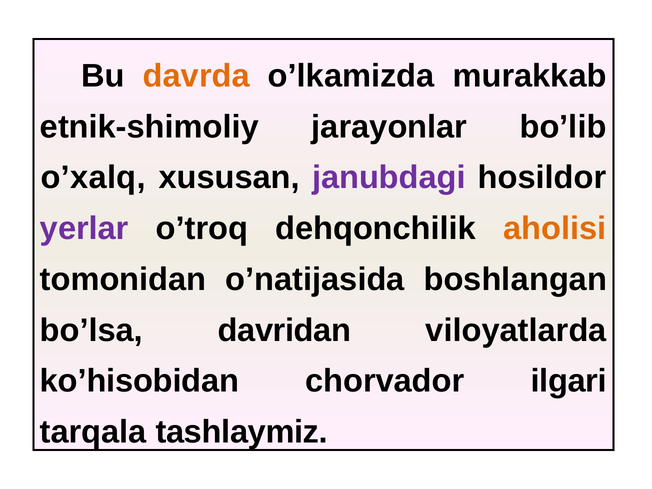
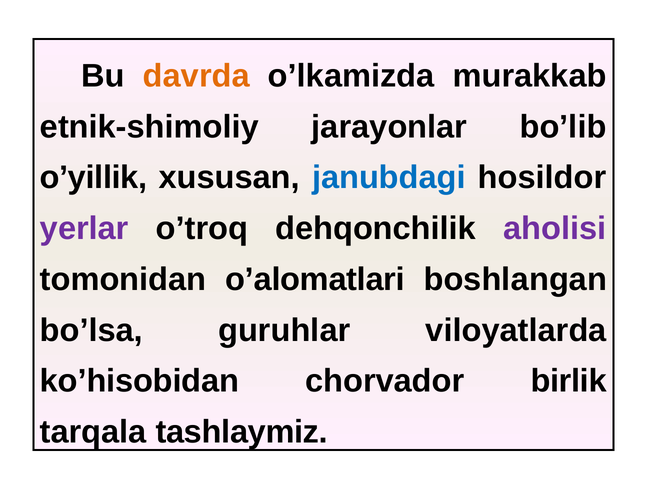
o’xalq: o’xalq -> o’yillik
janubdagi colour: purple -> blue
aholisi colour: orange -> purple
o’natijasida: o’natijasida -> o’alomatlari
davridan: davridan -> guruhlar
ilgari: ilgari -> birlik
